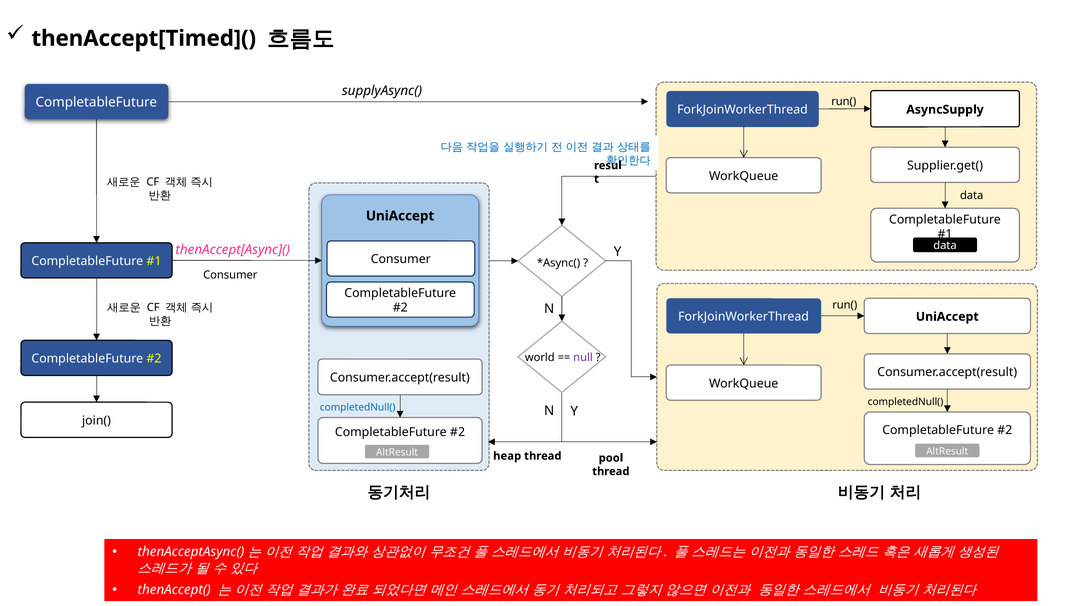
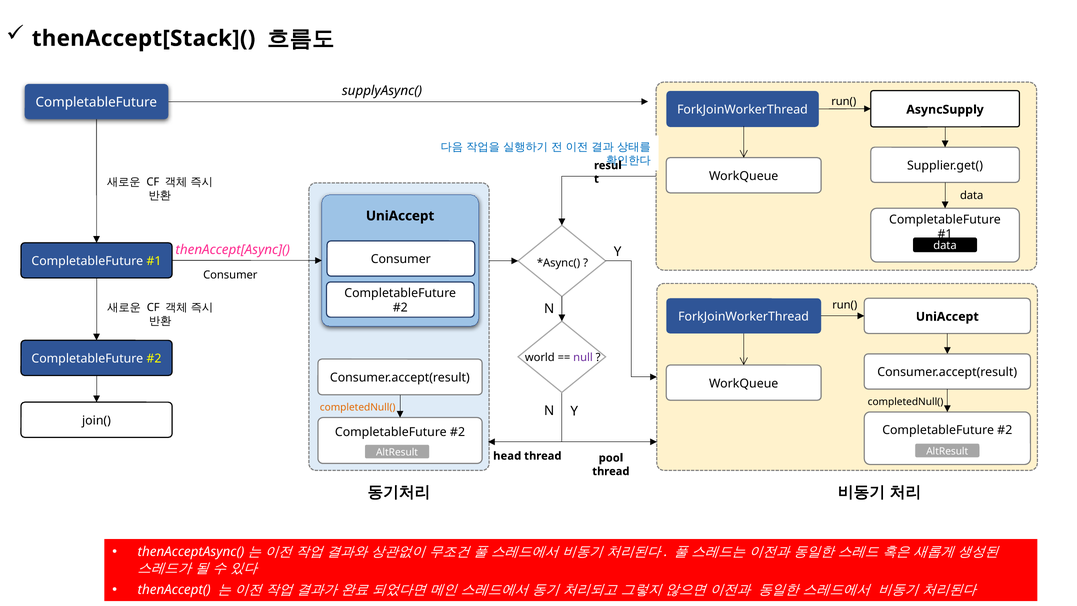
thenAccept[Timed](: thenAccept[Timed]( -> thenAccept[Stack](
completedNull( at (358, 407) colour: blue -> orange
heap: heap -> head
